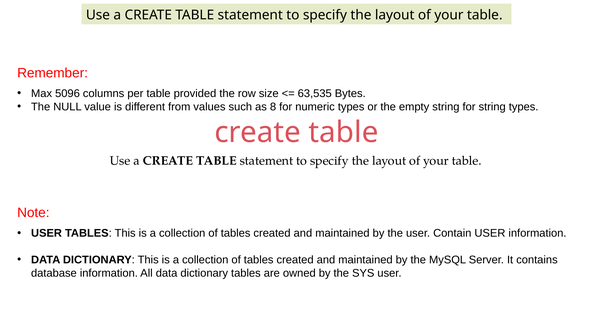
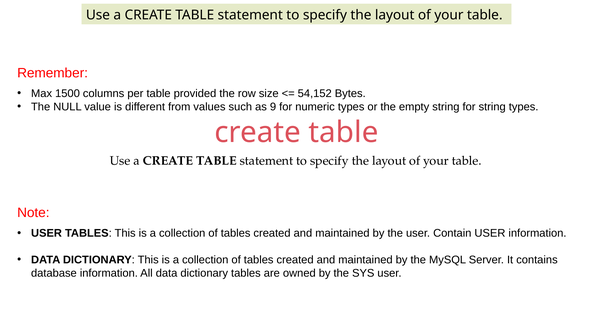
5096: 5096 -> 1500
63,535: 63,535 -> 54,152
8: 8 -> 9
